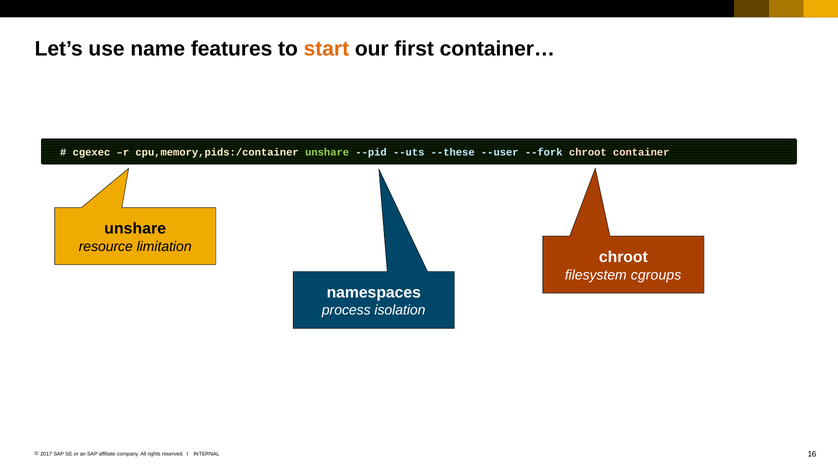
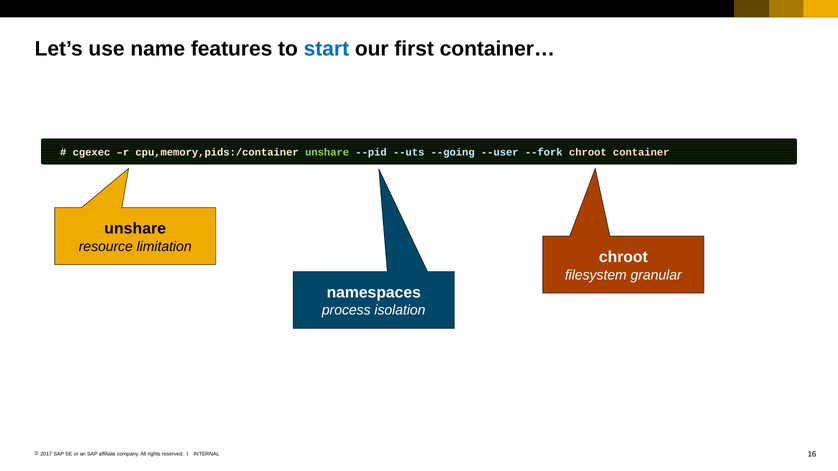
start colour: orange -> blue
--these: --these -> --going
cgroups: cgroups -> granular
